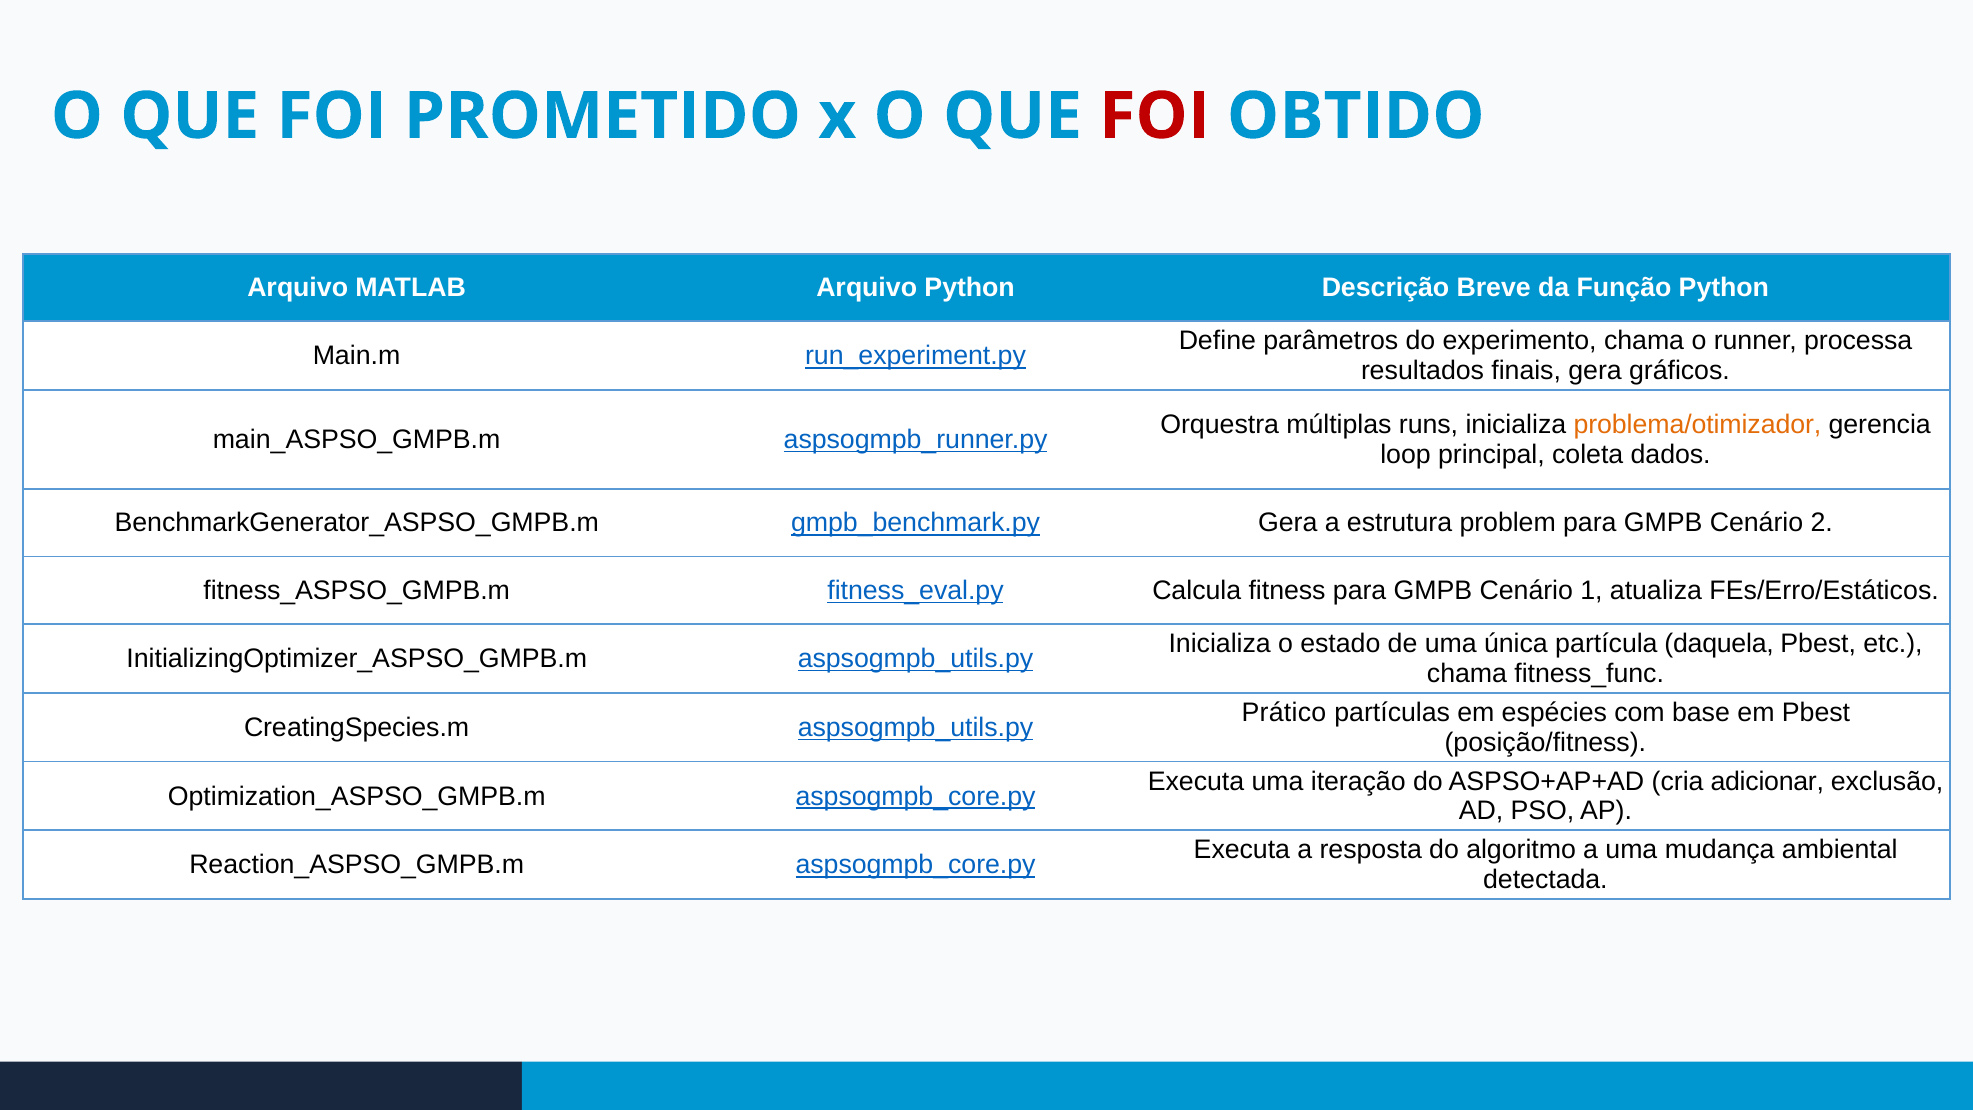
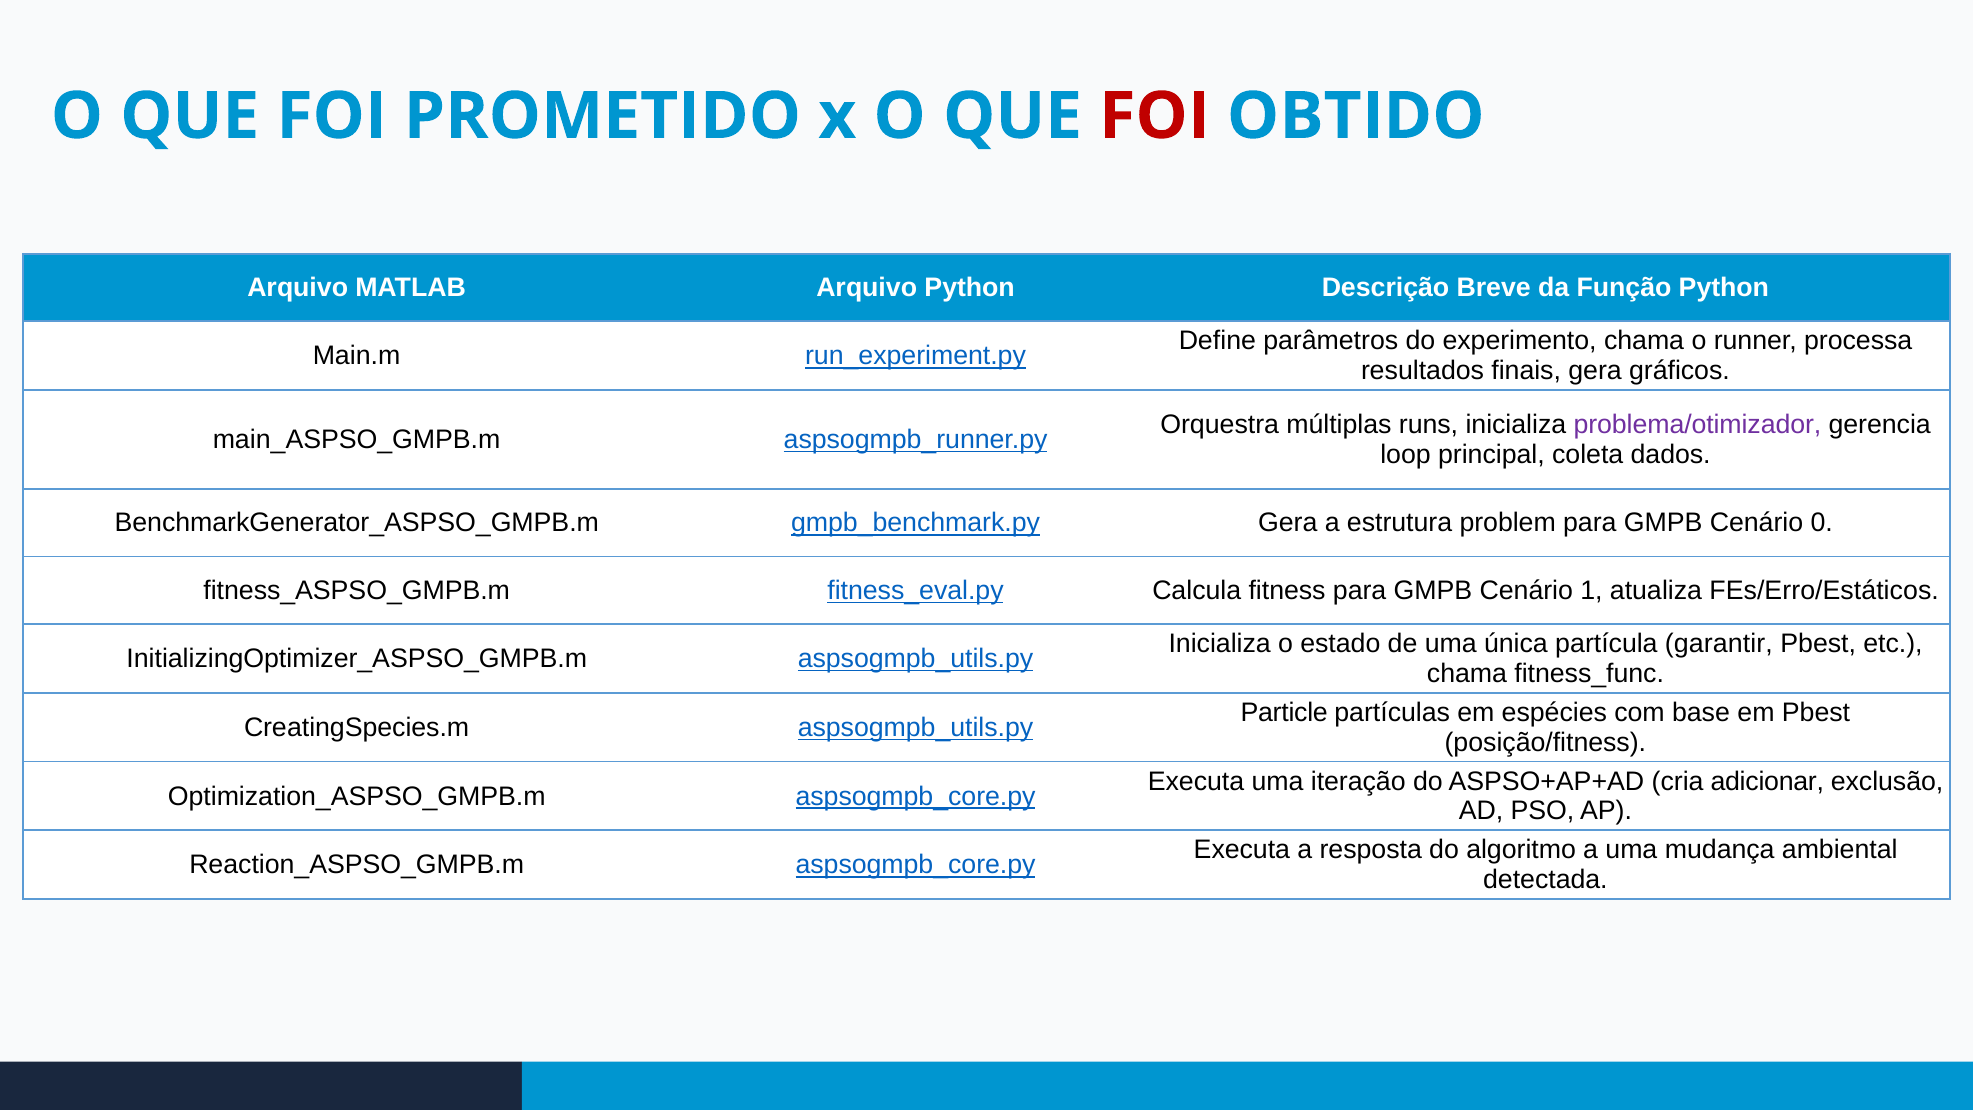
problema/otimizador colour: orange -> purple
2: 2 -> 0
daquela: daquela -> garantir
Prático: Prático -> Particle
